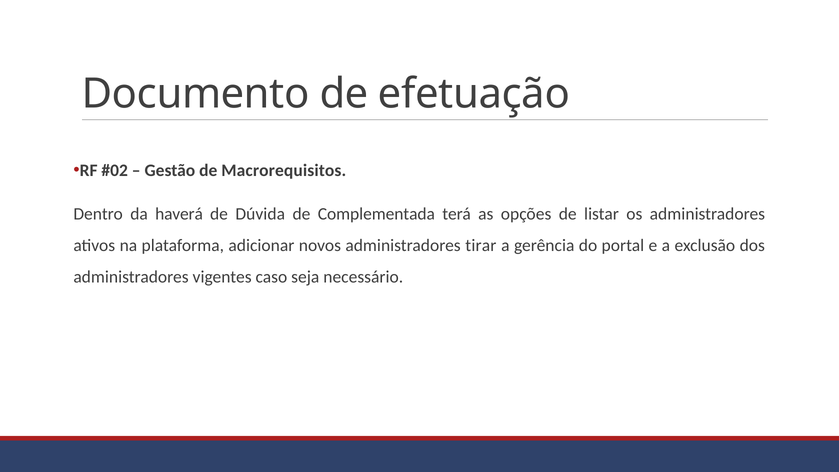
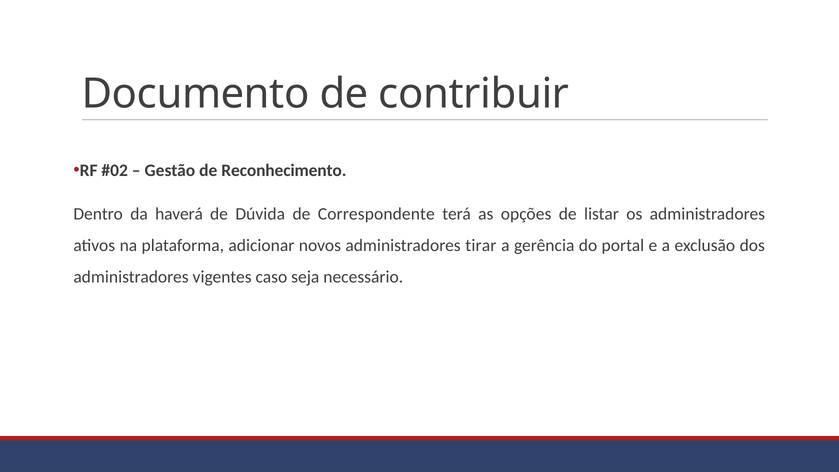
efetuação: efetuação -> contribuir
Macrorequisitos: Macrorequisitos -> Reconhecimento
Complementada: Complementada -> Correspondente
